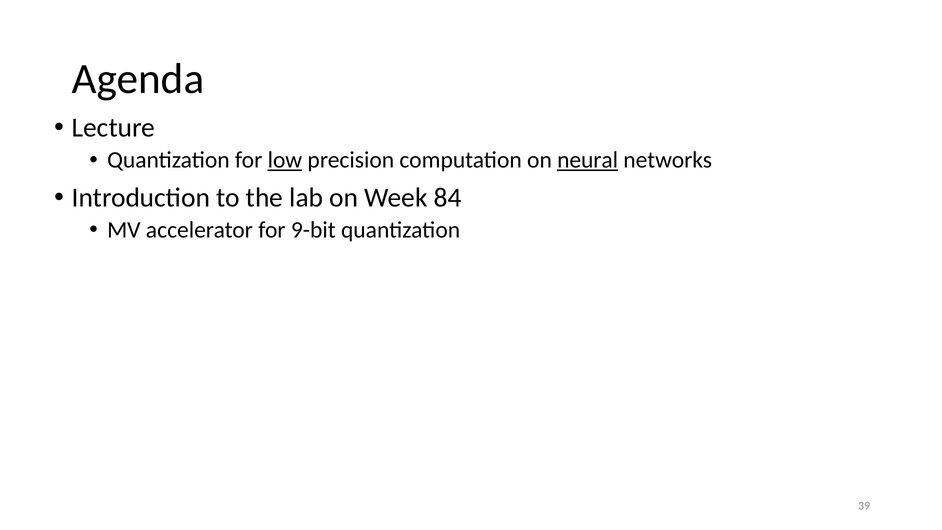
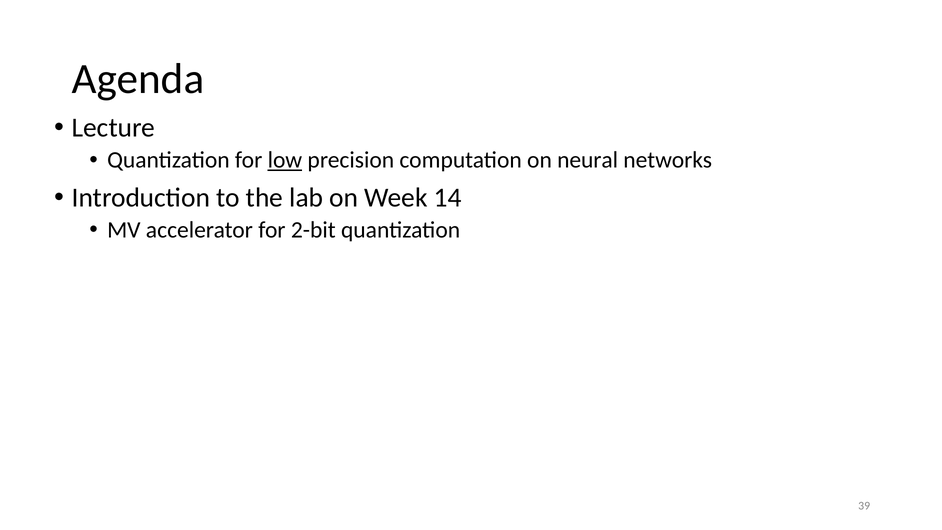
neural underline: present -> none
84: 84 -> 14
9-bit: 9-bit -> 2-bit
